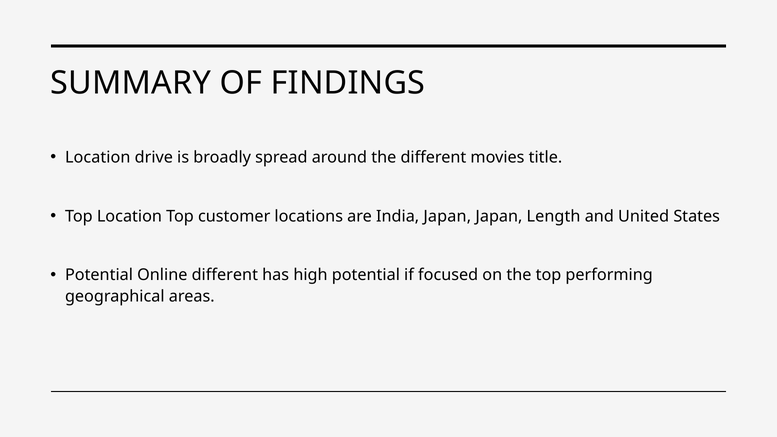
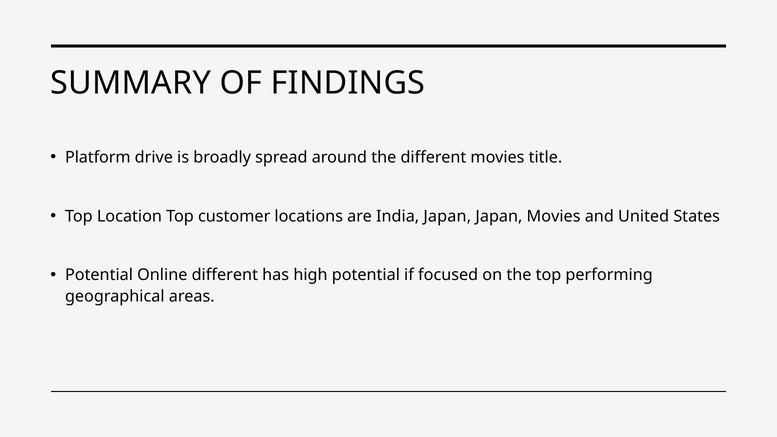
Location at (98, 157): Location -> Platform
Japan Length: Length -> Movies
